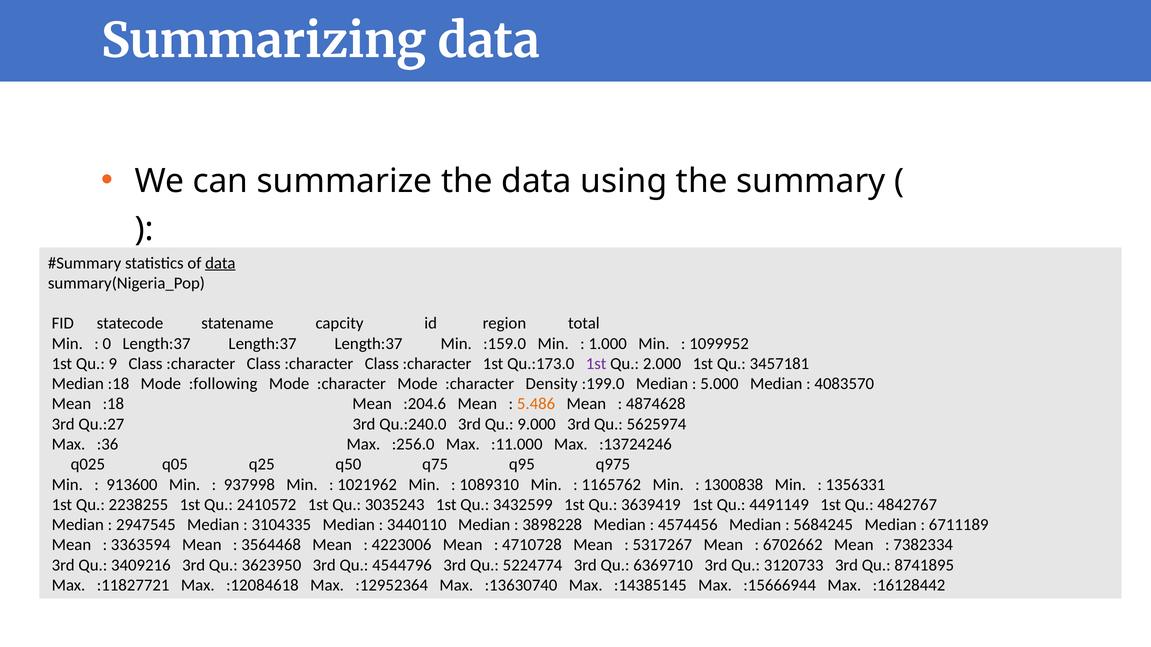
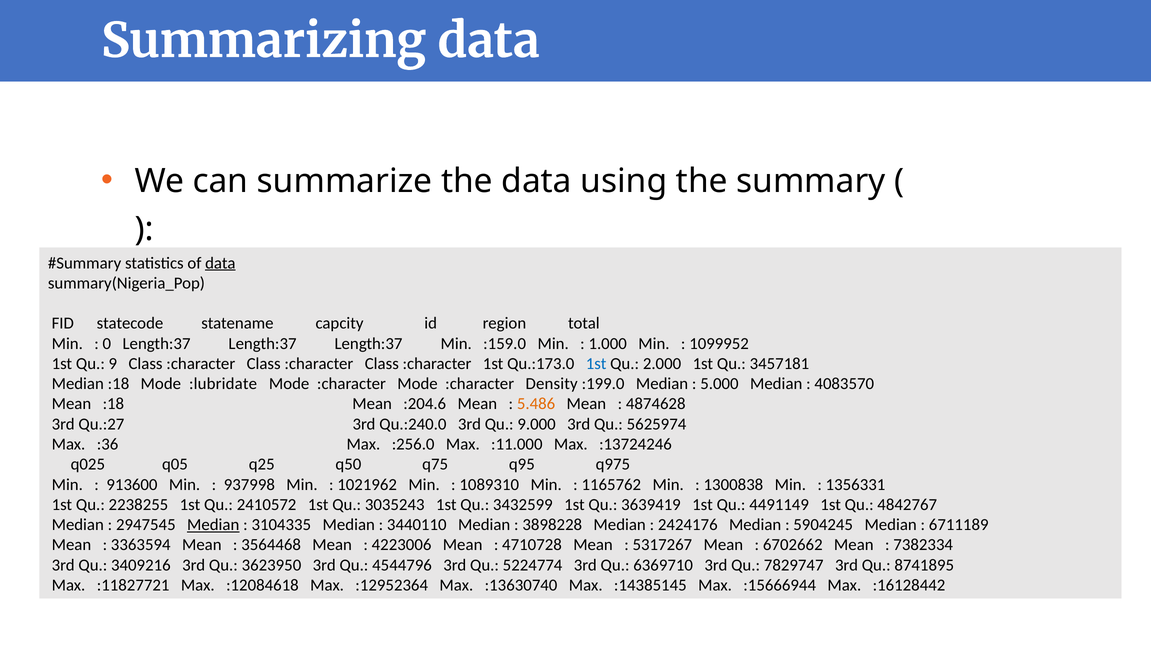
1st at (596, 364) colour: purple -> blue
:following: :following -> :lubridate
Median at (213, 525) underline: none -> present
4574456: 4574456 -> 2424176
5684245: 5684245 -> 5904245
3120733: 3120733 -> 7829747
